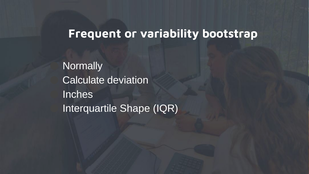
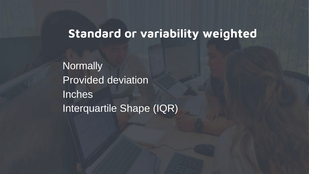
Frequent: Frequent -> Standard
bootstrap: bootstrap -> weighted
Calculate: Calculate -> Provided
